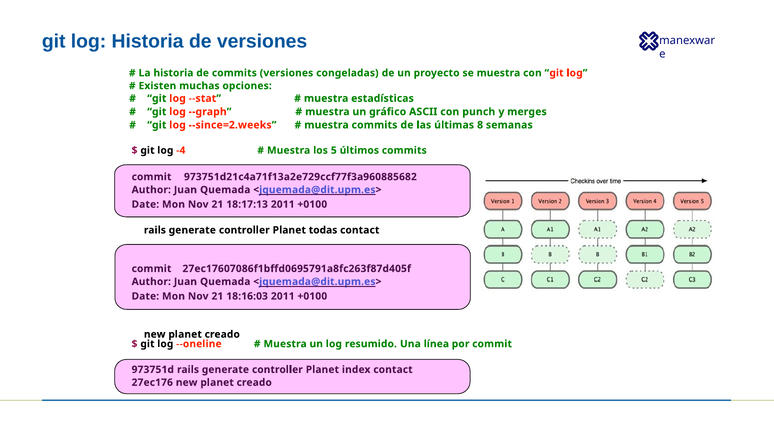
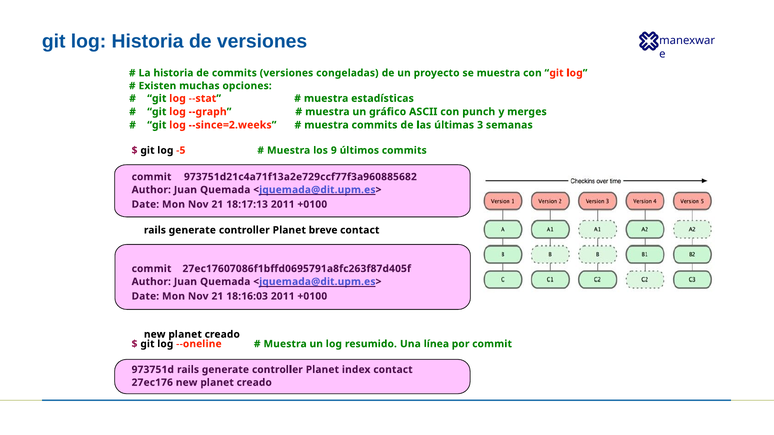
8: 8 -> 3
-4: -4 -> -5
5: 5 -> 9
todas: todas -> breve
